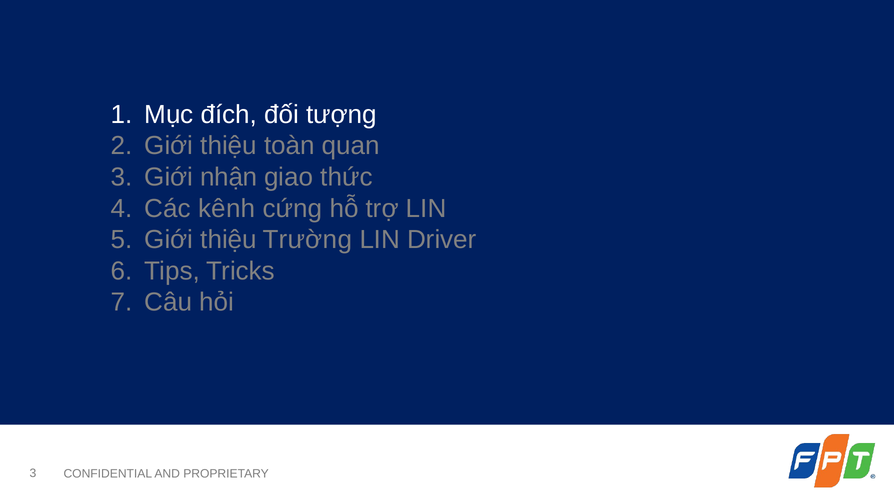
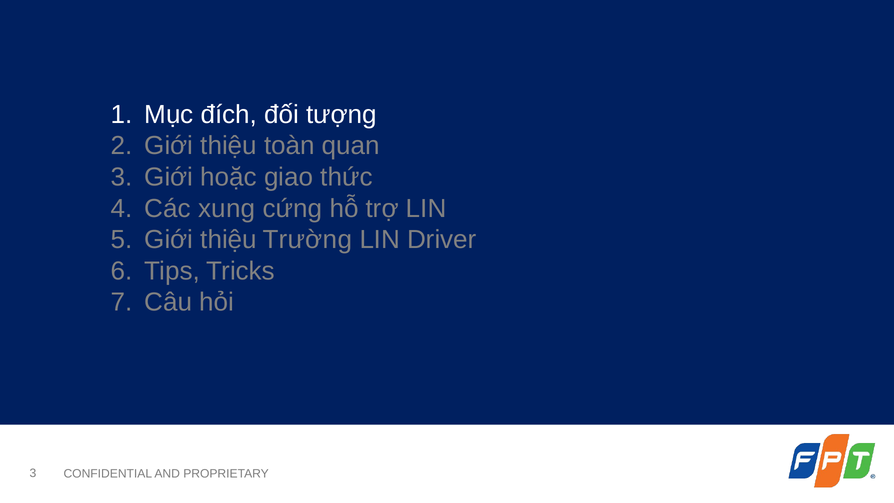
nhận: nhận -> hoặc
kênh: kênh -> xung
